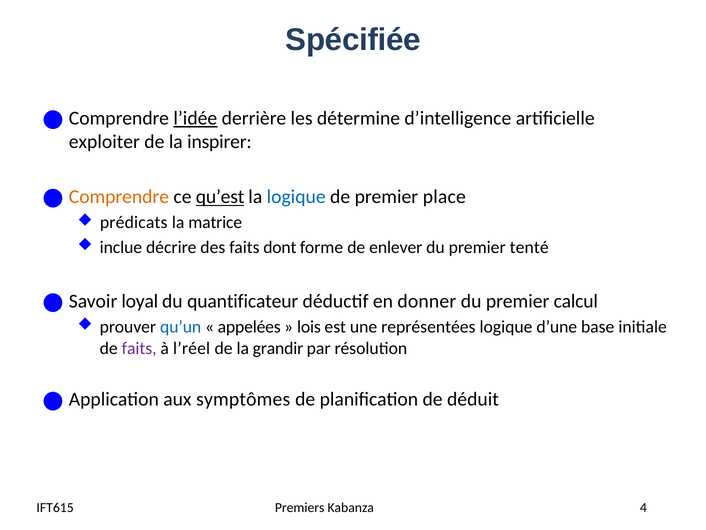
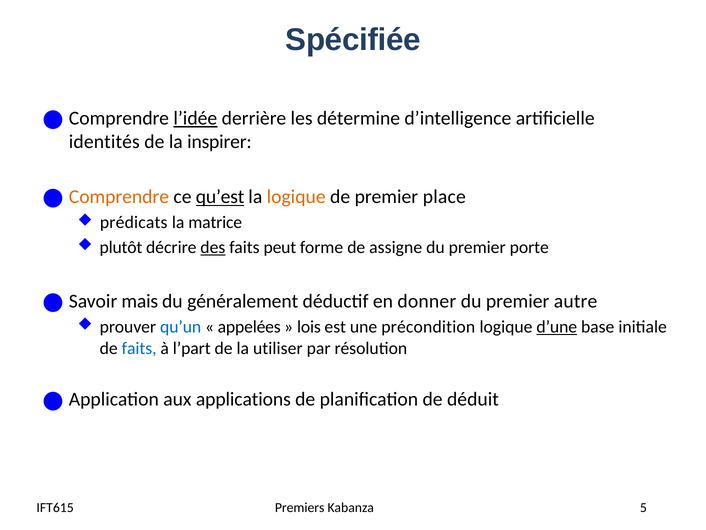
exploiter: exploiter -> identités
logique at (296, 197) colour: blue -> orange
inclue: inclue -> plutôt
des underline: none -> present
dont: dont -> peut
enlever: enlever -> assigne
tenté: tenté -> porte
loyal: loyal -> mais
quantificateur: quantificateur -> généralement
calcul: calcul -> autre
représentées: représentées -> précondition
d’une underline: none -> present
faits at (139, 348) colour: purple -> blue
l’réel: l’réel -> l’part
grandir: grandir -> utiliser
symptômes: symptômes -> applications
4: 4 -> 5
